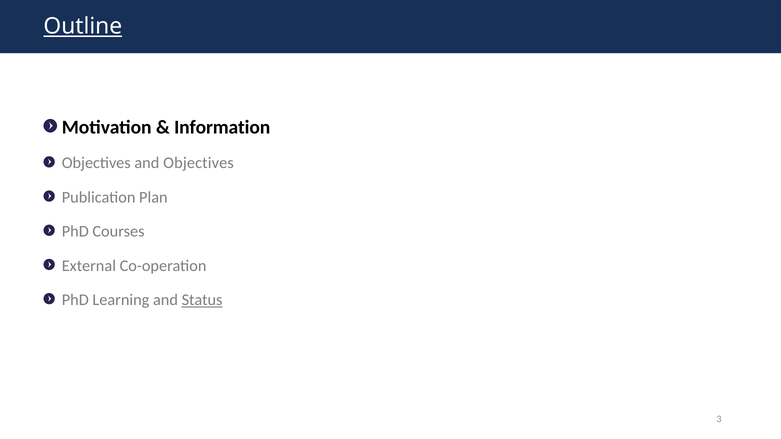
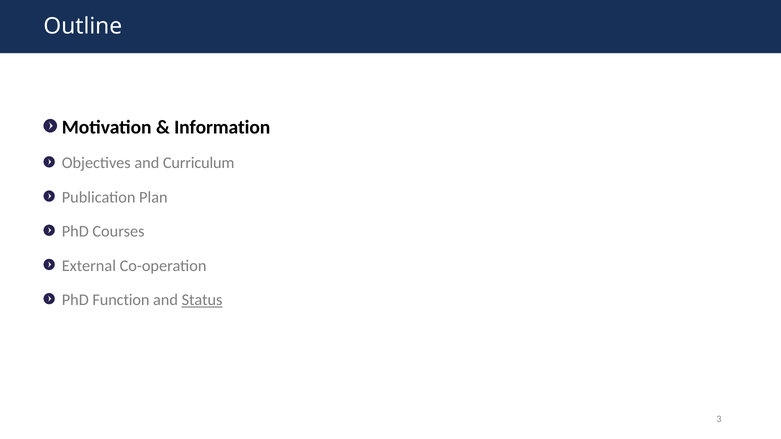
Outline underline: present -> none
and Objectives: Objectives -> Curriculum
Learning: Learning -> Function
